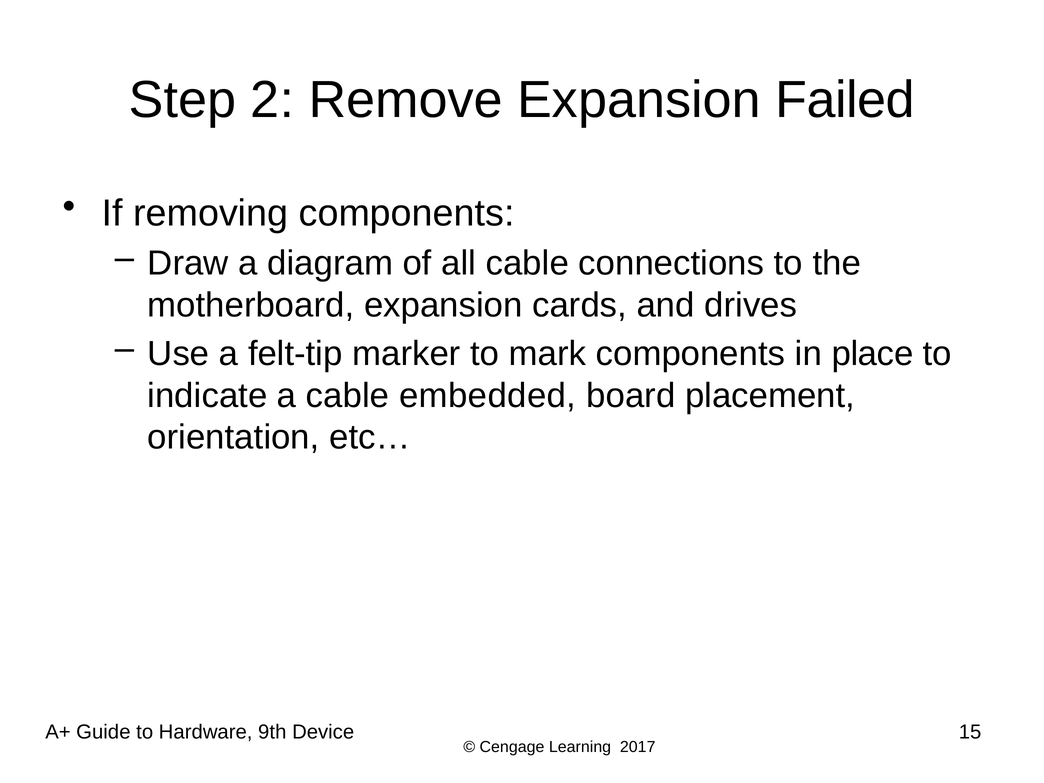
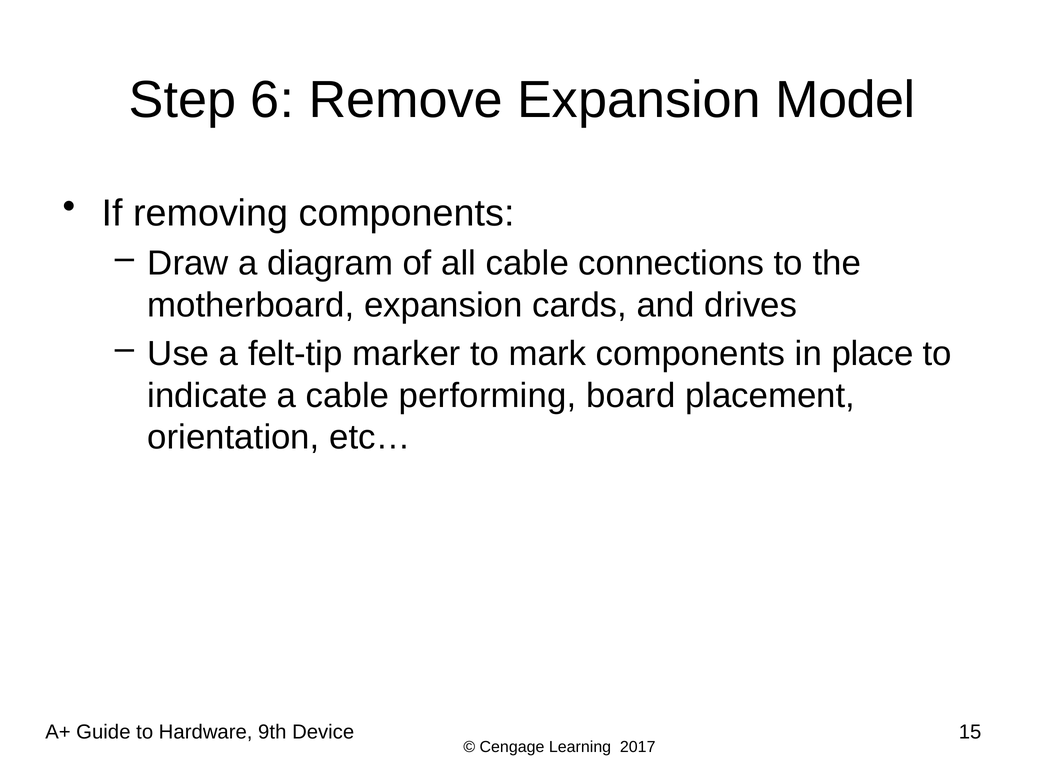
2: 2 -> 6
Failed: Failed -> Model
embedded: embedded -> performing
